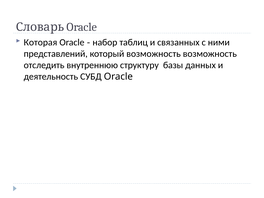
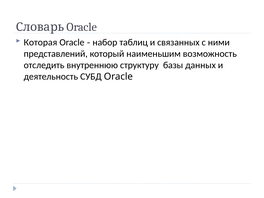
который возможность: возможность -> наименьшим
